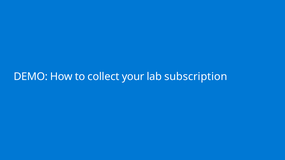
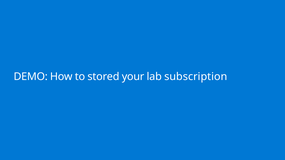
collect: collect -> stored
